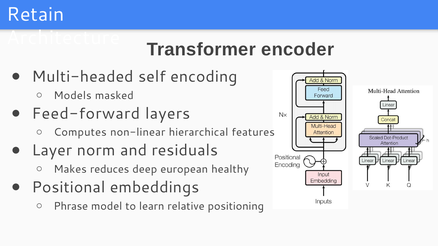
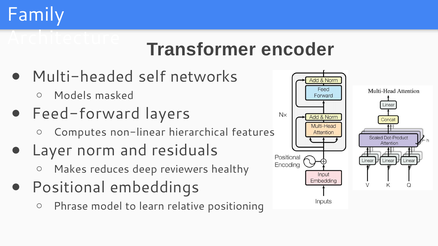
Retain: Retain -> Family
encoding: encoding -> networks
european: european -> reviewers
